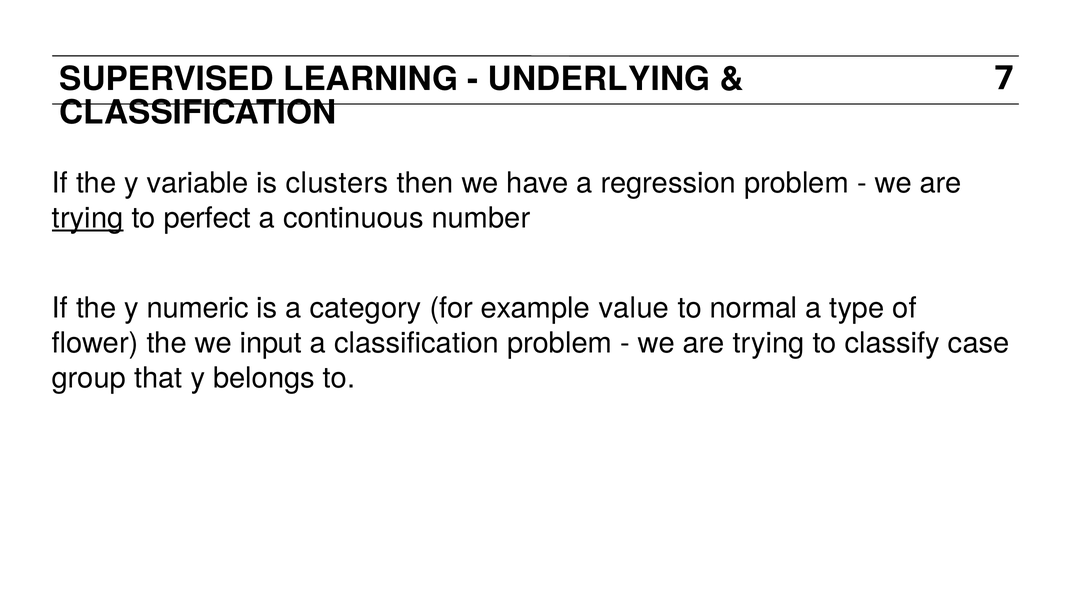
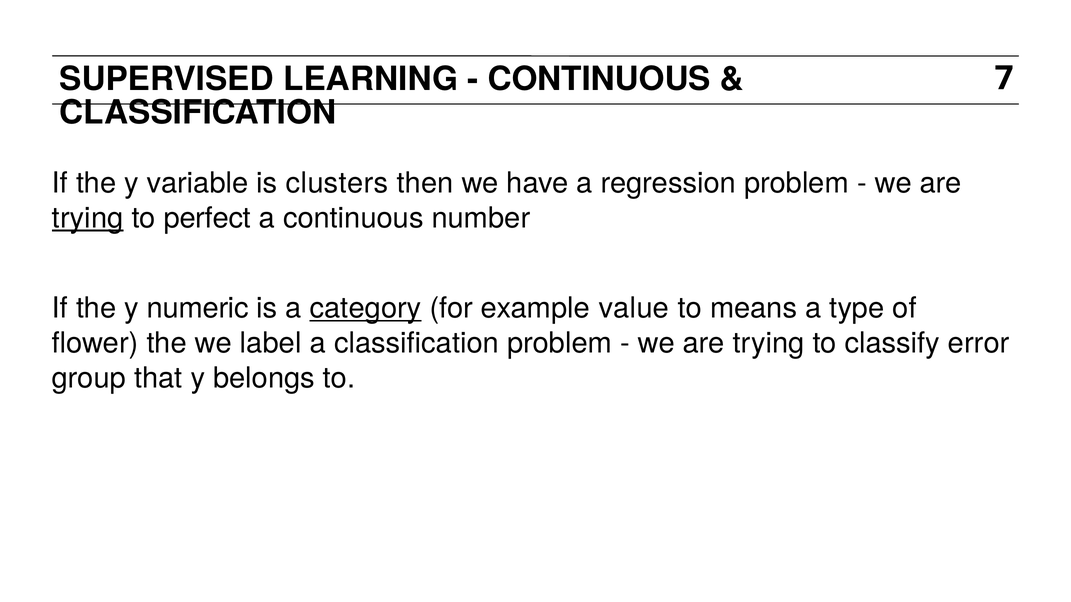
UNDERLYING at (599, 79): UNDERLYING -> CONTINUOUS
category underline: none -> present
normal: normal -> means
input: input -> label
case: case -> error
